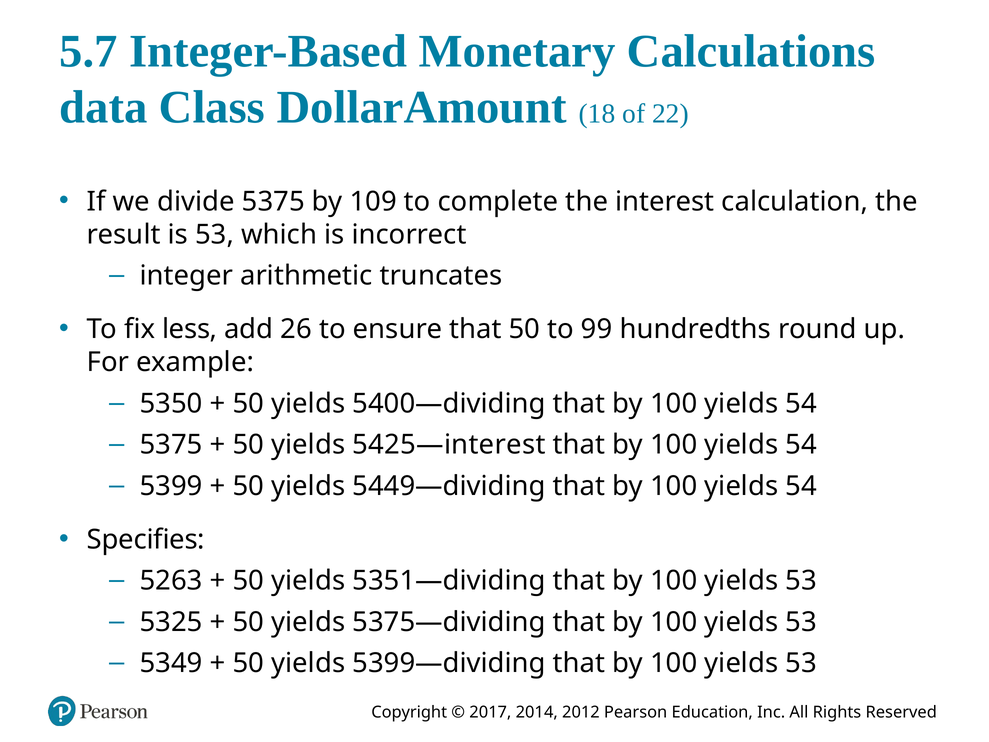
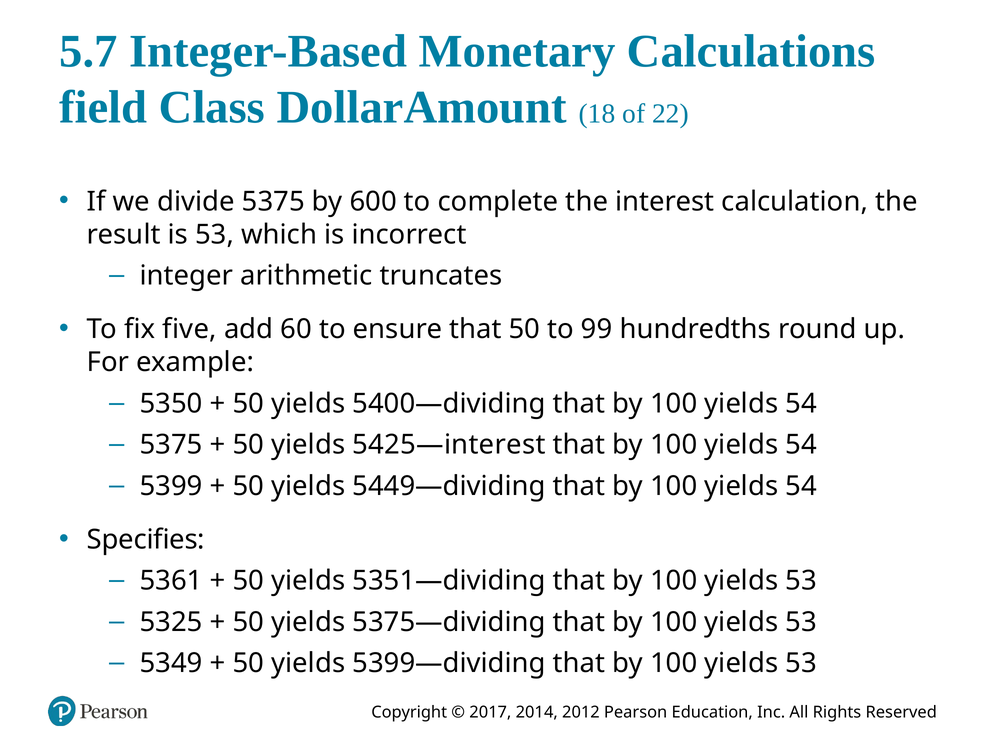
data: data -> field
109: 109 -> 600
less: less -> five
26: 26 -> 60
5263: 5263 -> 5361
